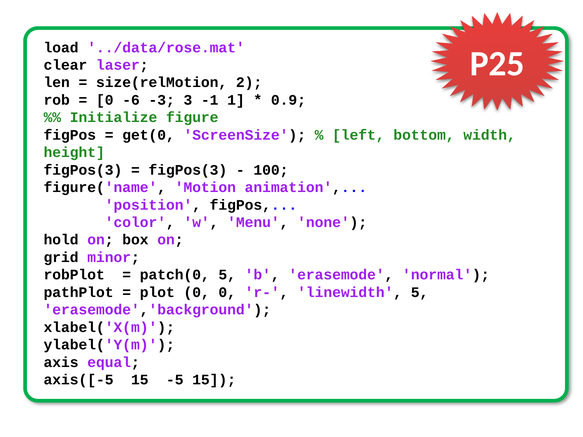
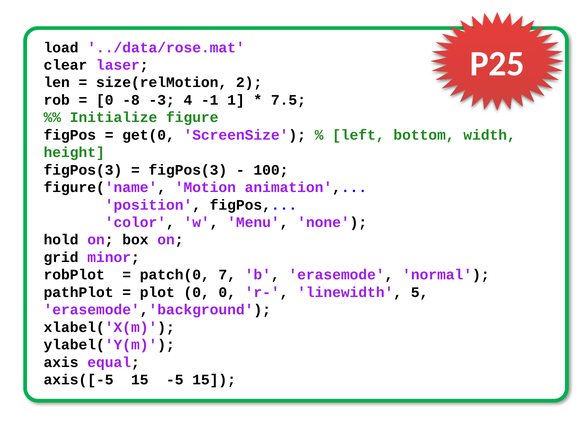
-6: -6 -> -8
3: 3 -> 4
0.9: 0.9 -> 7.5
patch(0 5: 5 -> 7
